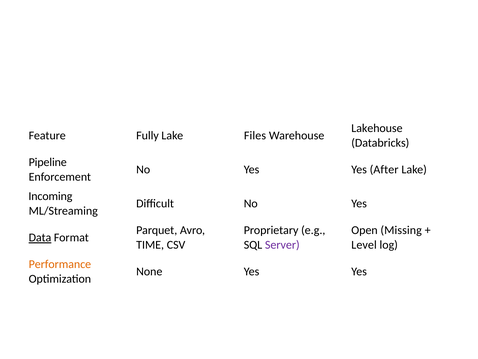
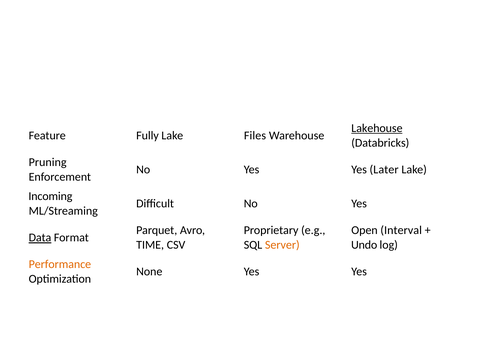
Lakehouse underline: none -> present
Pipeline: Pipeline -> Pruning
After: After -> Later
Missing: Missing -> Interval
Server colour: purple -> orange
Level: Level -> Undo
